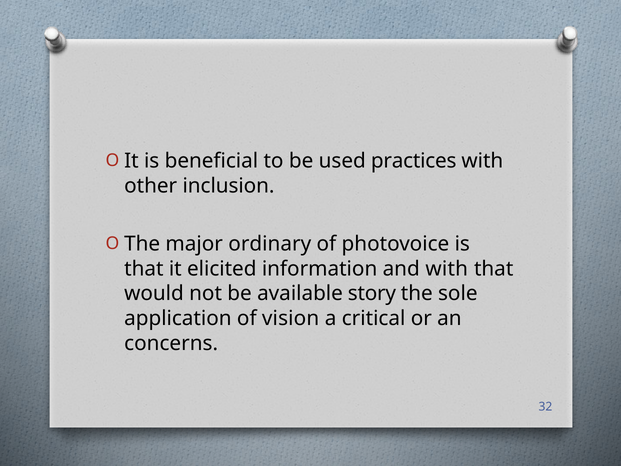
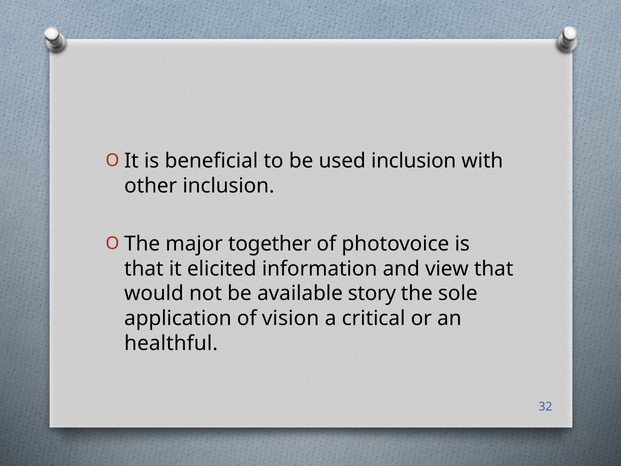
used practices: practices -> inclusion
ordinary: ordinary -> together
and with: with -> view
concerns: concerns -> healthful
